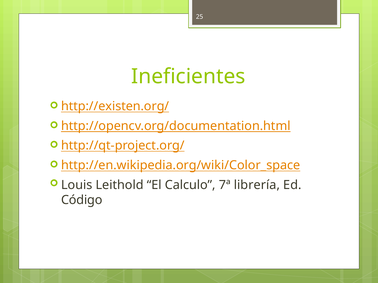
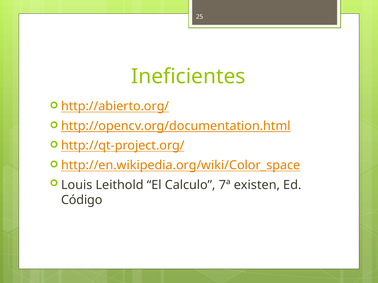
http://existen.org/: http://existen.org/ -> http://abierto.org/
librería: librería -> existen
